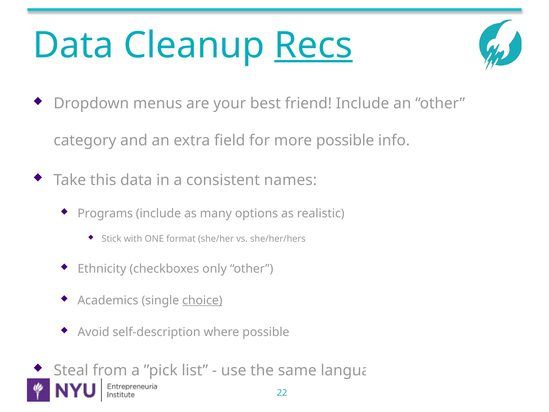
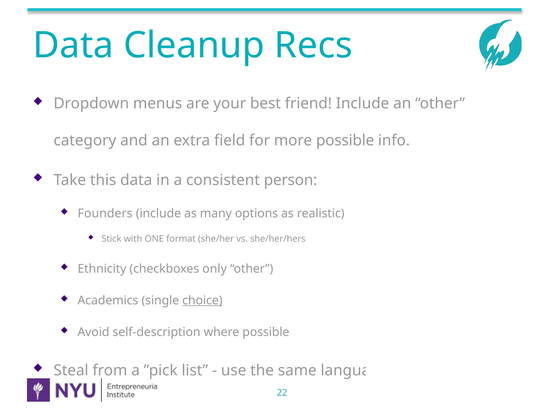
Recs underline: present -> none
names: names -> person
Programs: Programs -> Founders
